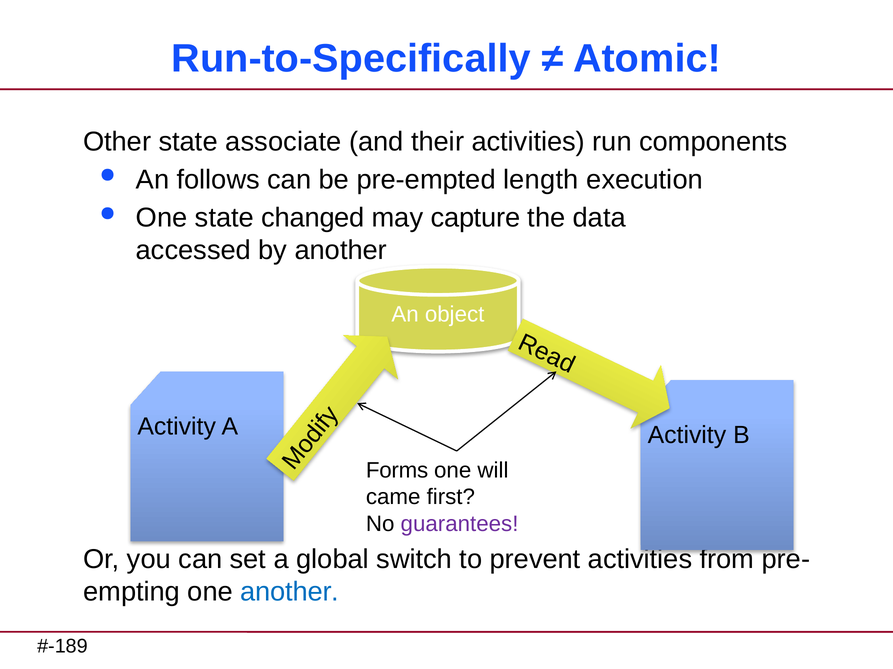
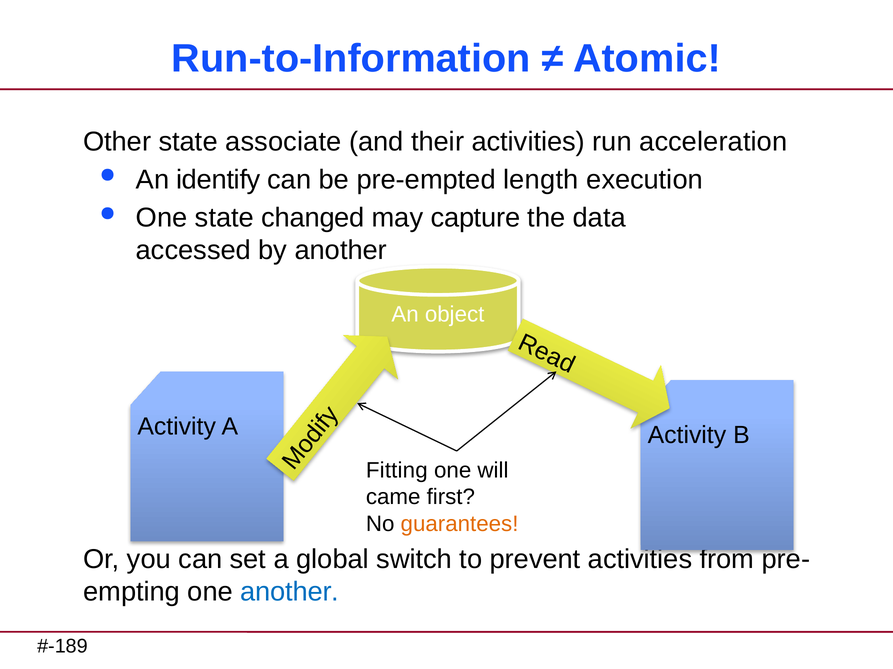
Run-to-Specifically: Run-to-Specifically -> Run-to-Information
components: components -> acceleration
follows: follows -> identify
Forms: Forms -> Fitting
guarantees colour: purple -> orange
